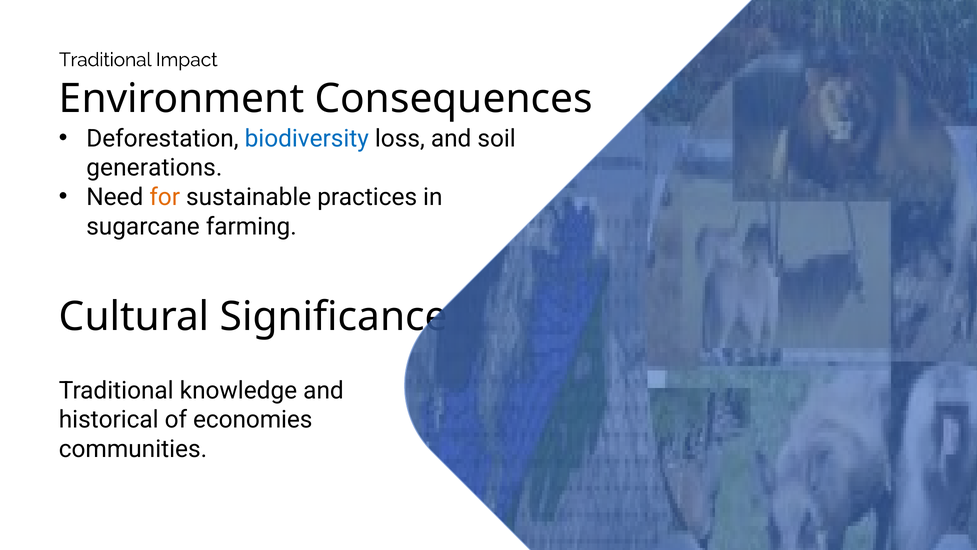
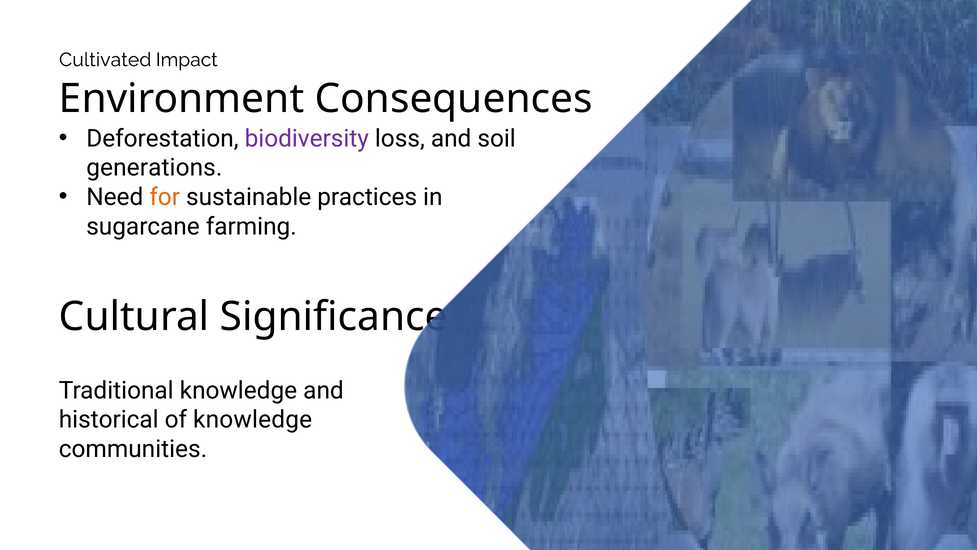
Traditional at (105, 60): Traditional -> Cultivated
biodiversity colour: blue -> purple
of economies: economies -> knowledge
